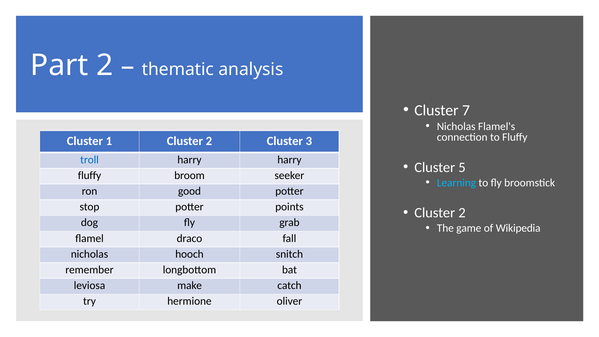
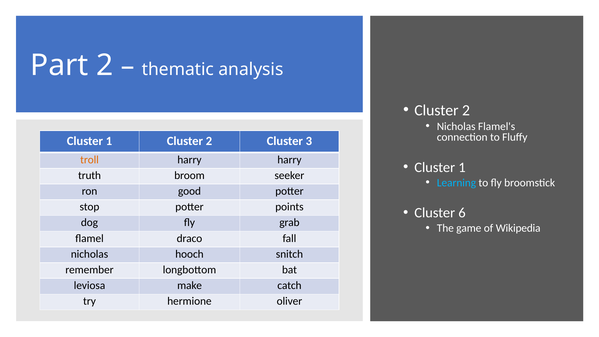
7 at (466, 110): 7 -> 2
troll colour: blue -> orange
5 at (462, 167): 5 -> 1
fluffy at (90, 175): fluffy -> truth
2 at (462, 213): 2 -> 6
